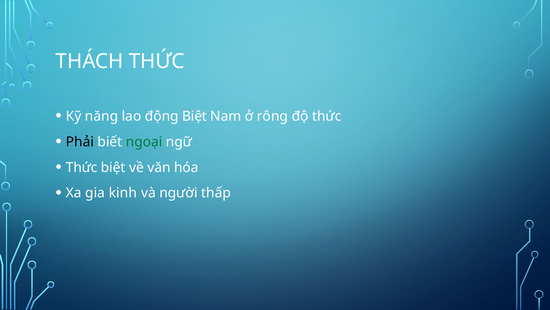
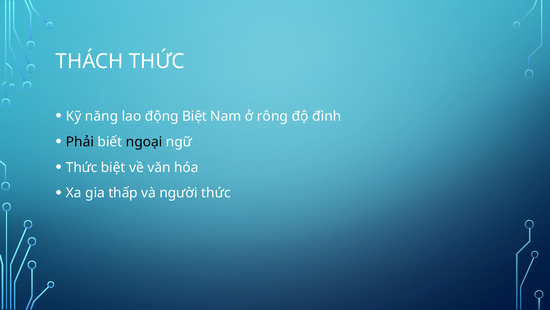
độ thức: thức -> đình
ngoại colour: green -> black
kinh: kinh -> thấp
người thấp: thấp -> thức
